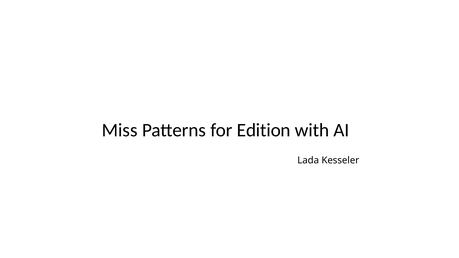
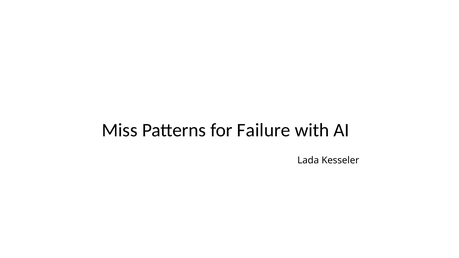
Edition: Edition -> Failure
